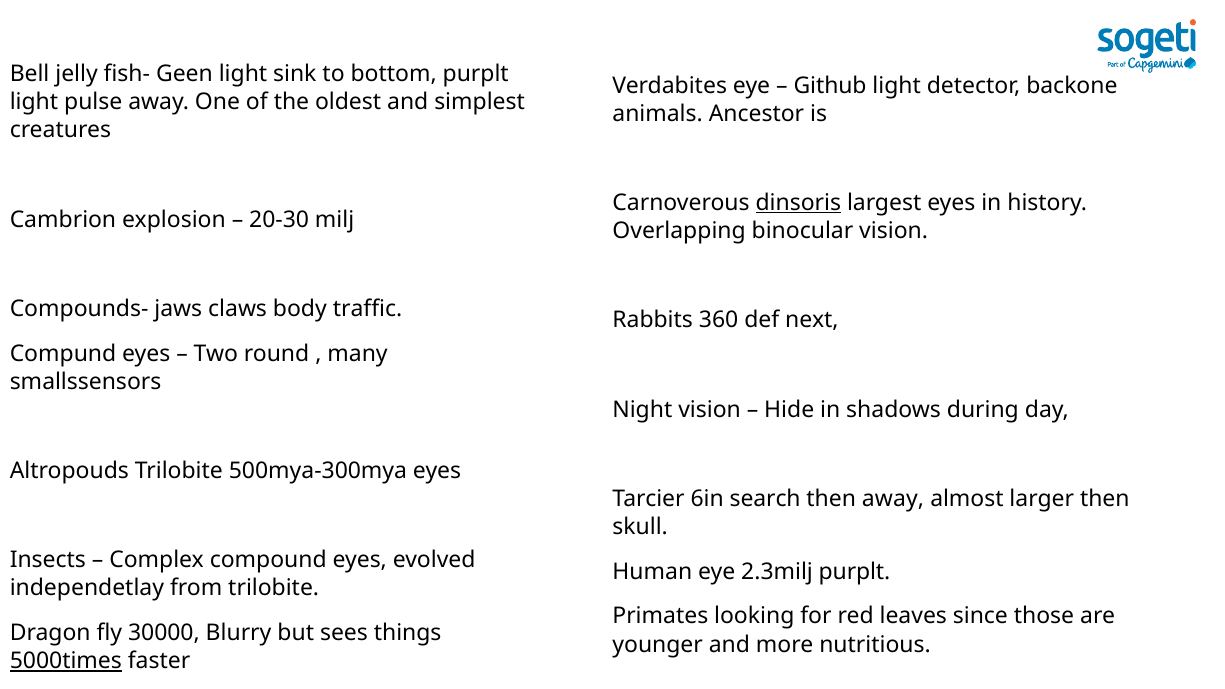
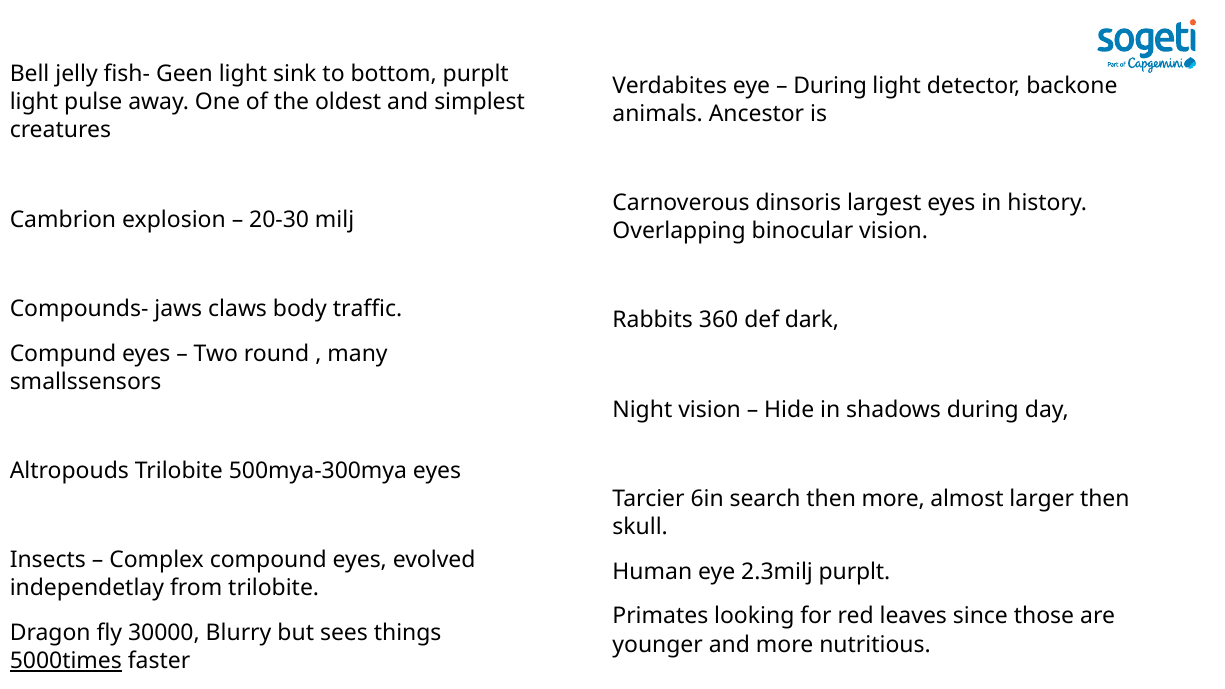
Github at (830, 85): Github -> During
dinsoris underline: present -> none
next: next -> dark
then away: away -> more
